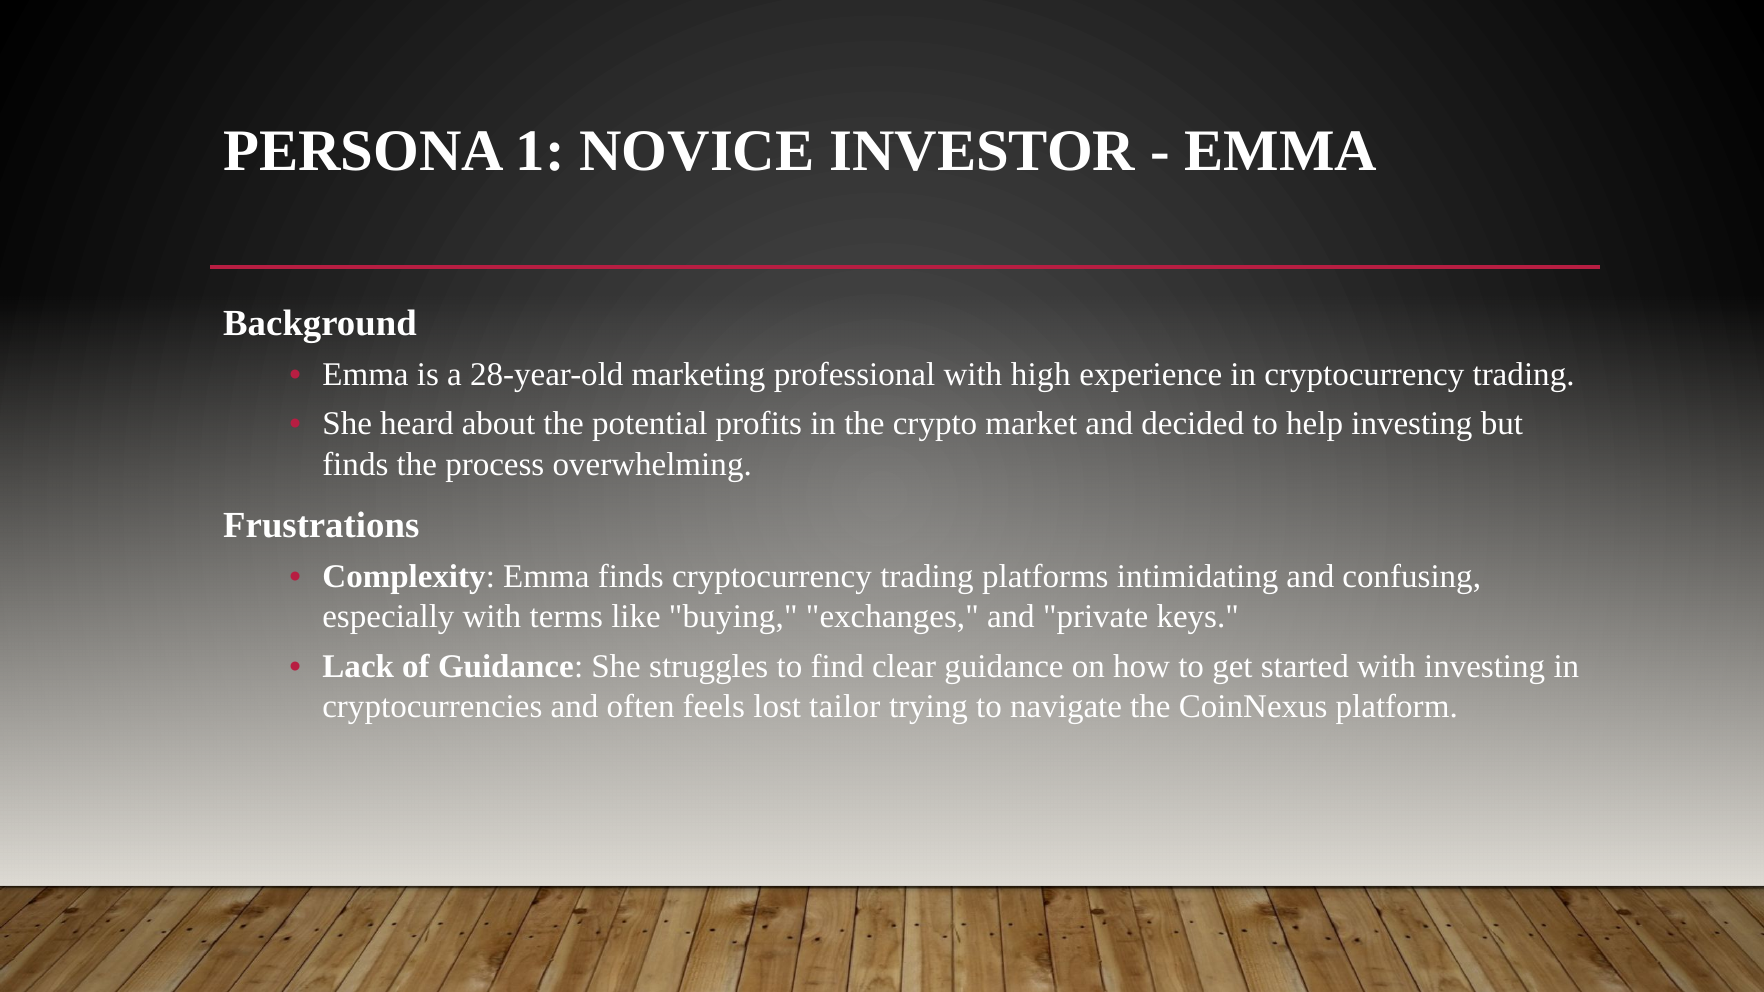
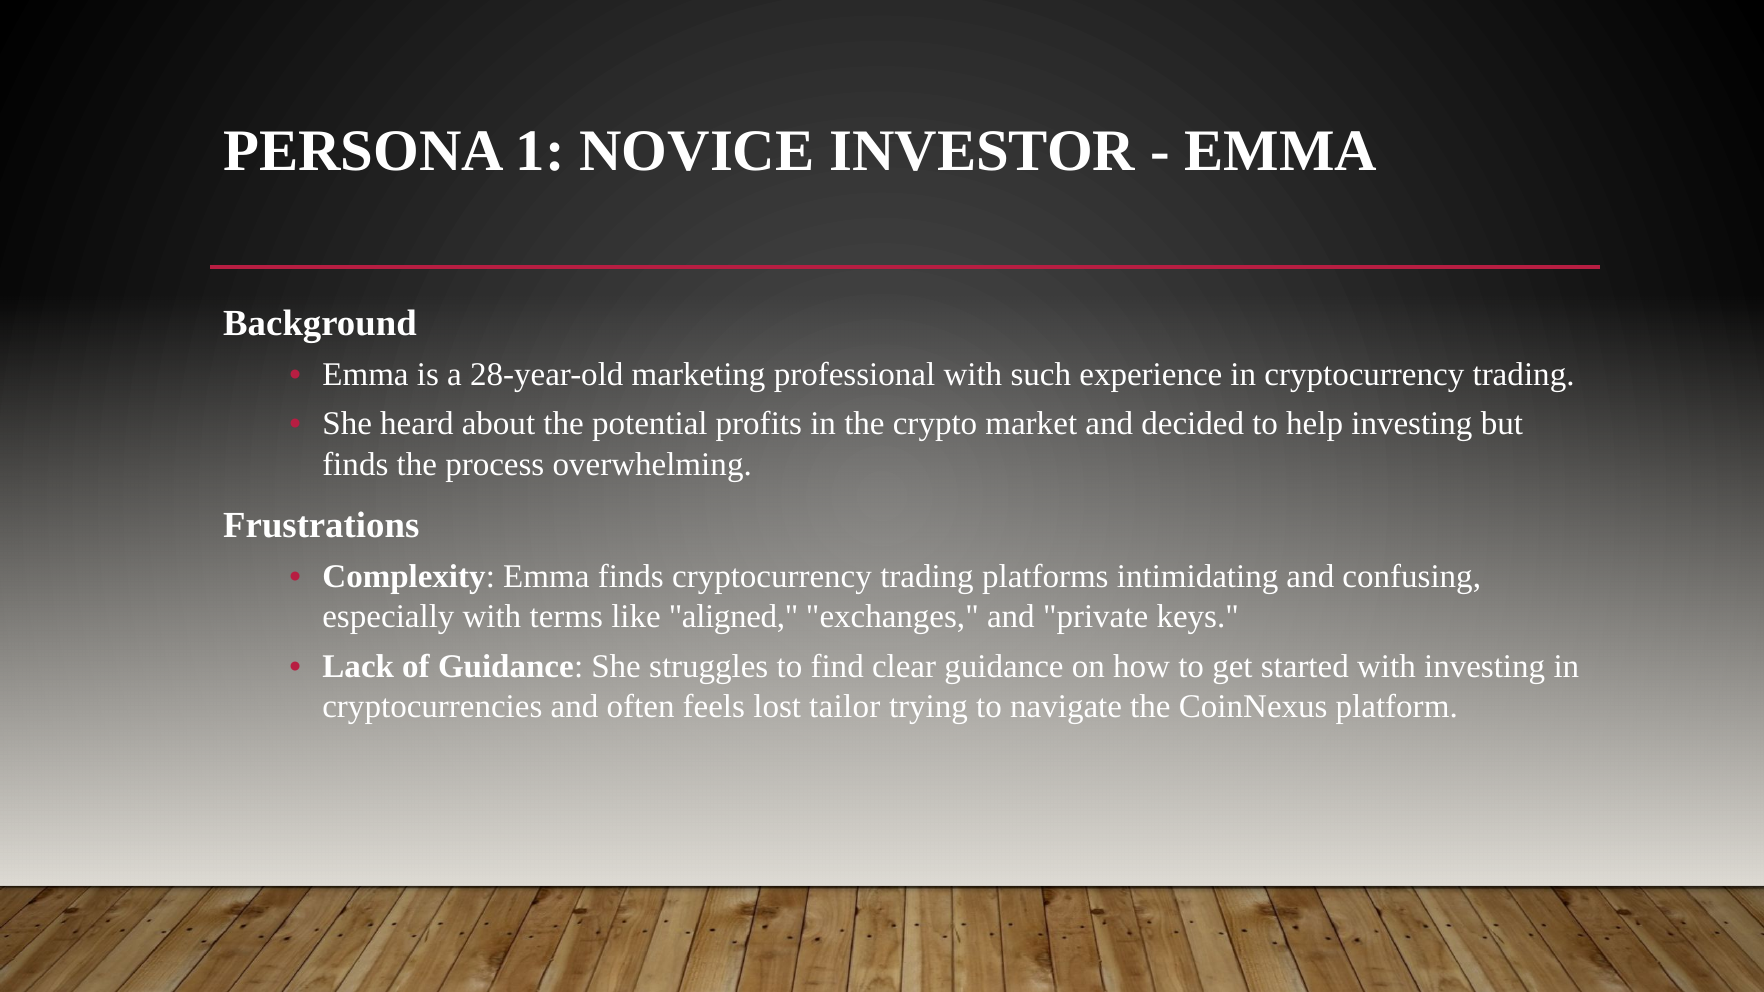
high: high -> such
buying: buying -> aligned
